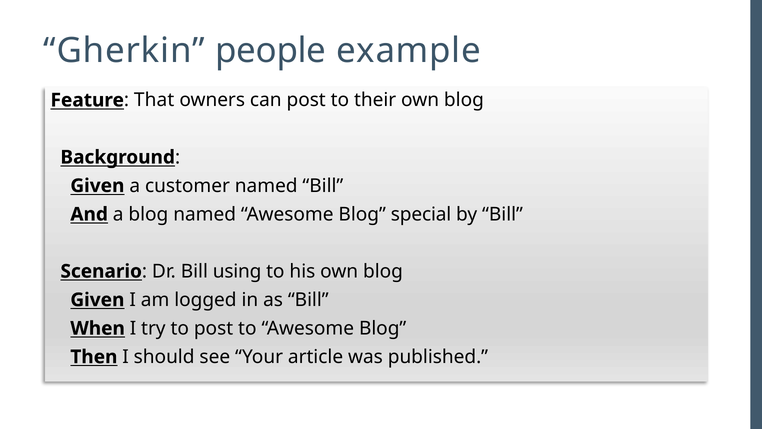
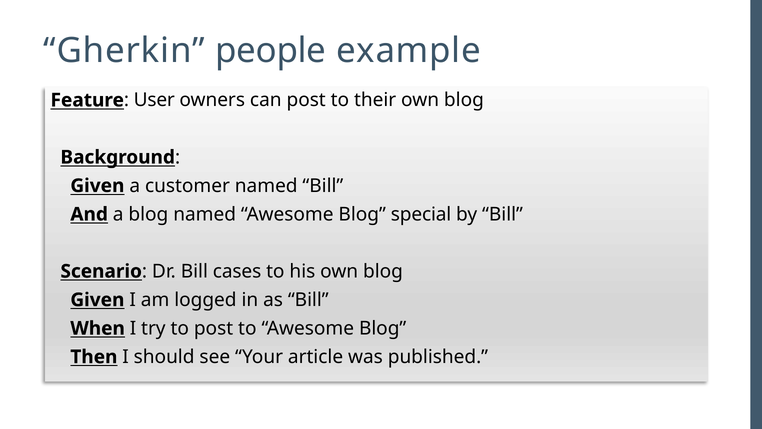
That: That -> User
using: using -> cases
